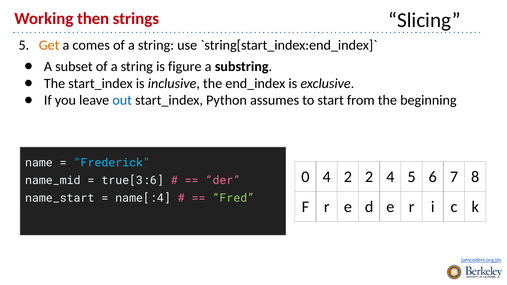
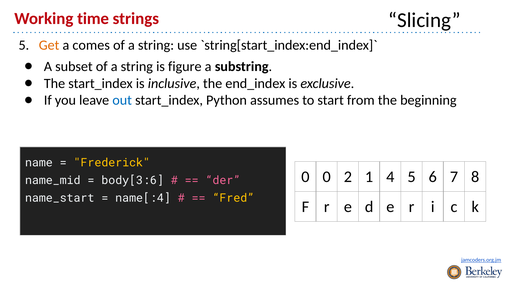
then: then -> time
Frederick colour: light blue -> yellow
0 4: 4 -> 0
2 2: 2 -> 1
true[3:6: true[3:6 -> body[3:6
Fred colour: light green -> yellow
